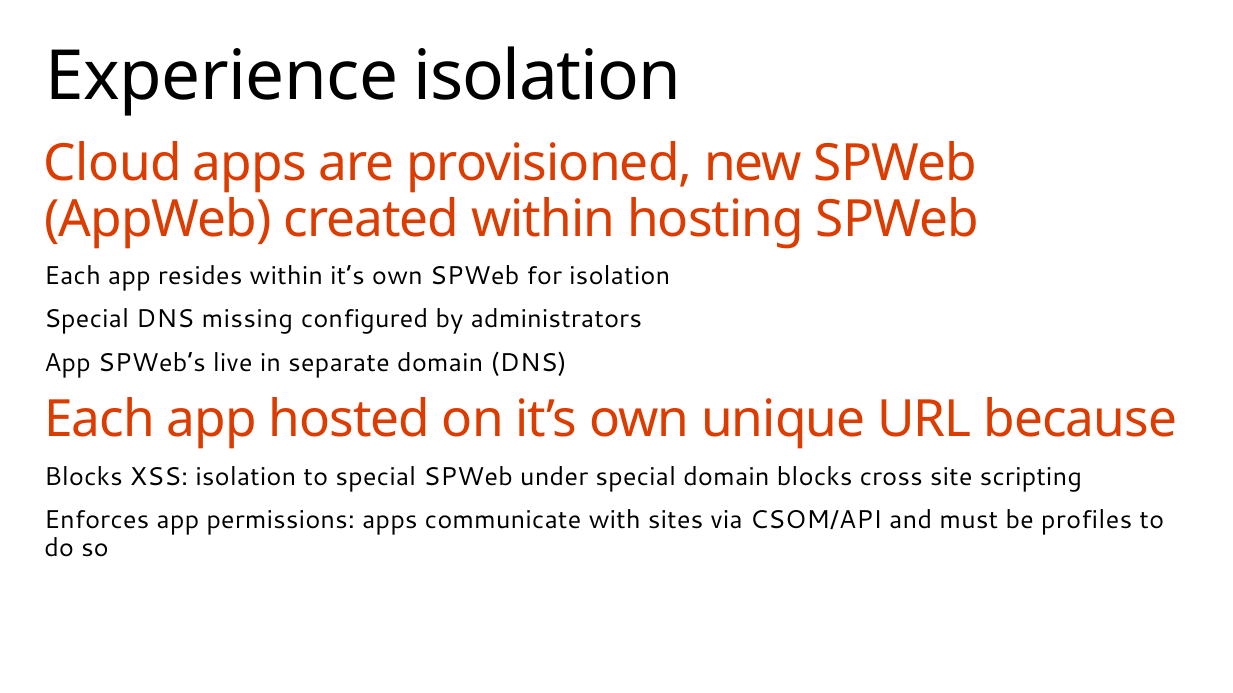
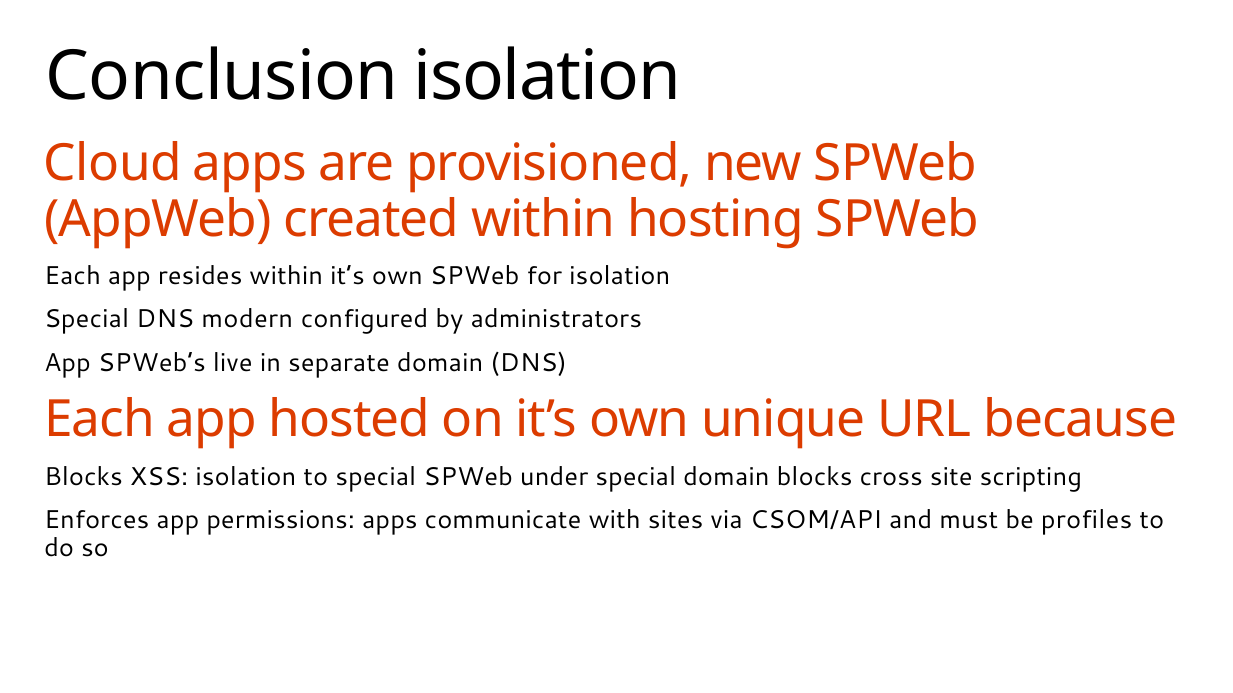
Experience: Experience -> Conclusion
missing: missing -> modern
